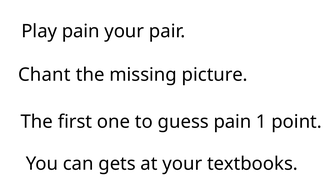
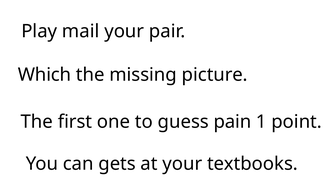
Play pain: pain -> mail
Chant: Chant -> Which
